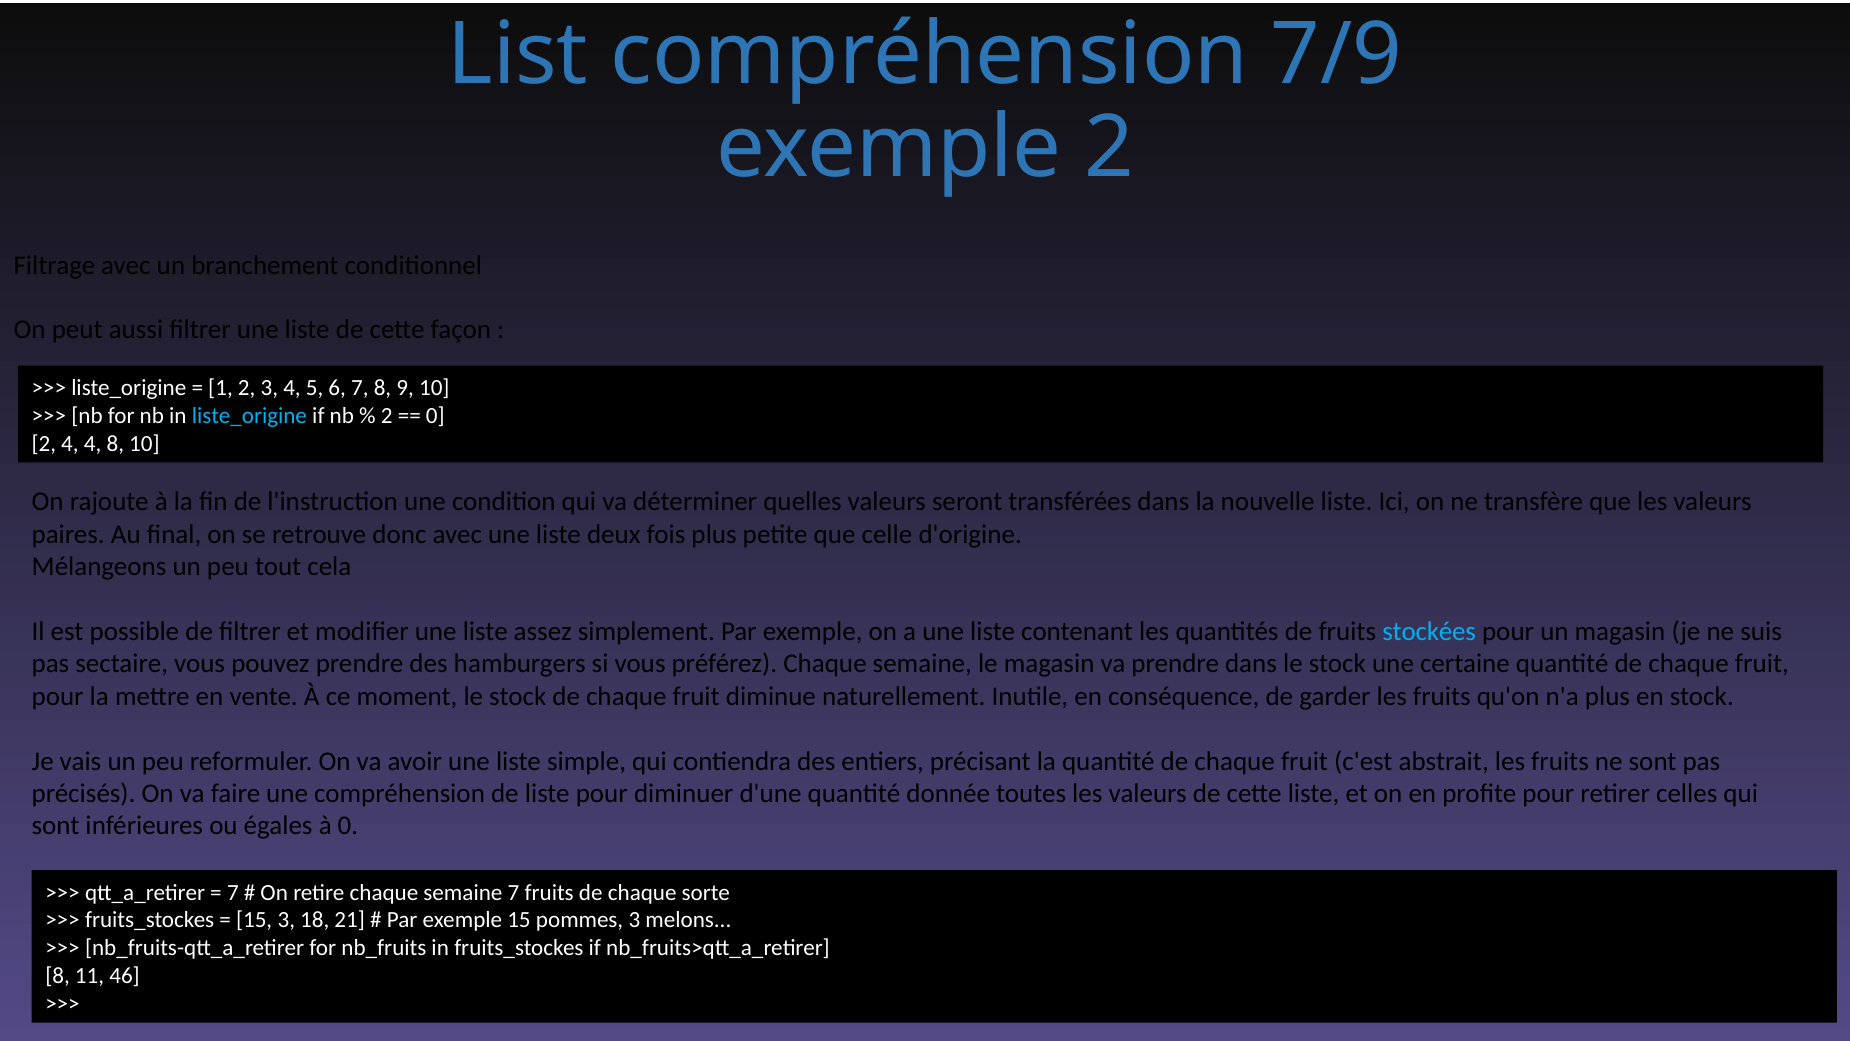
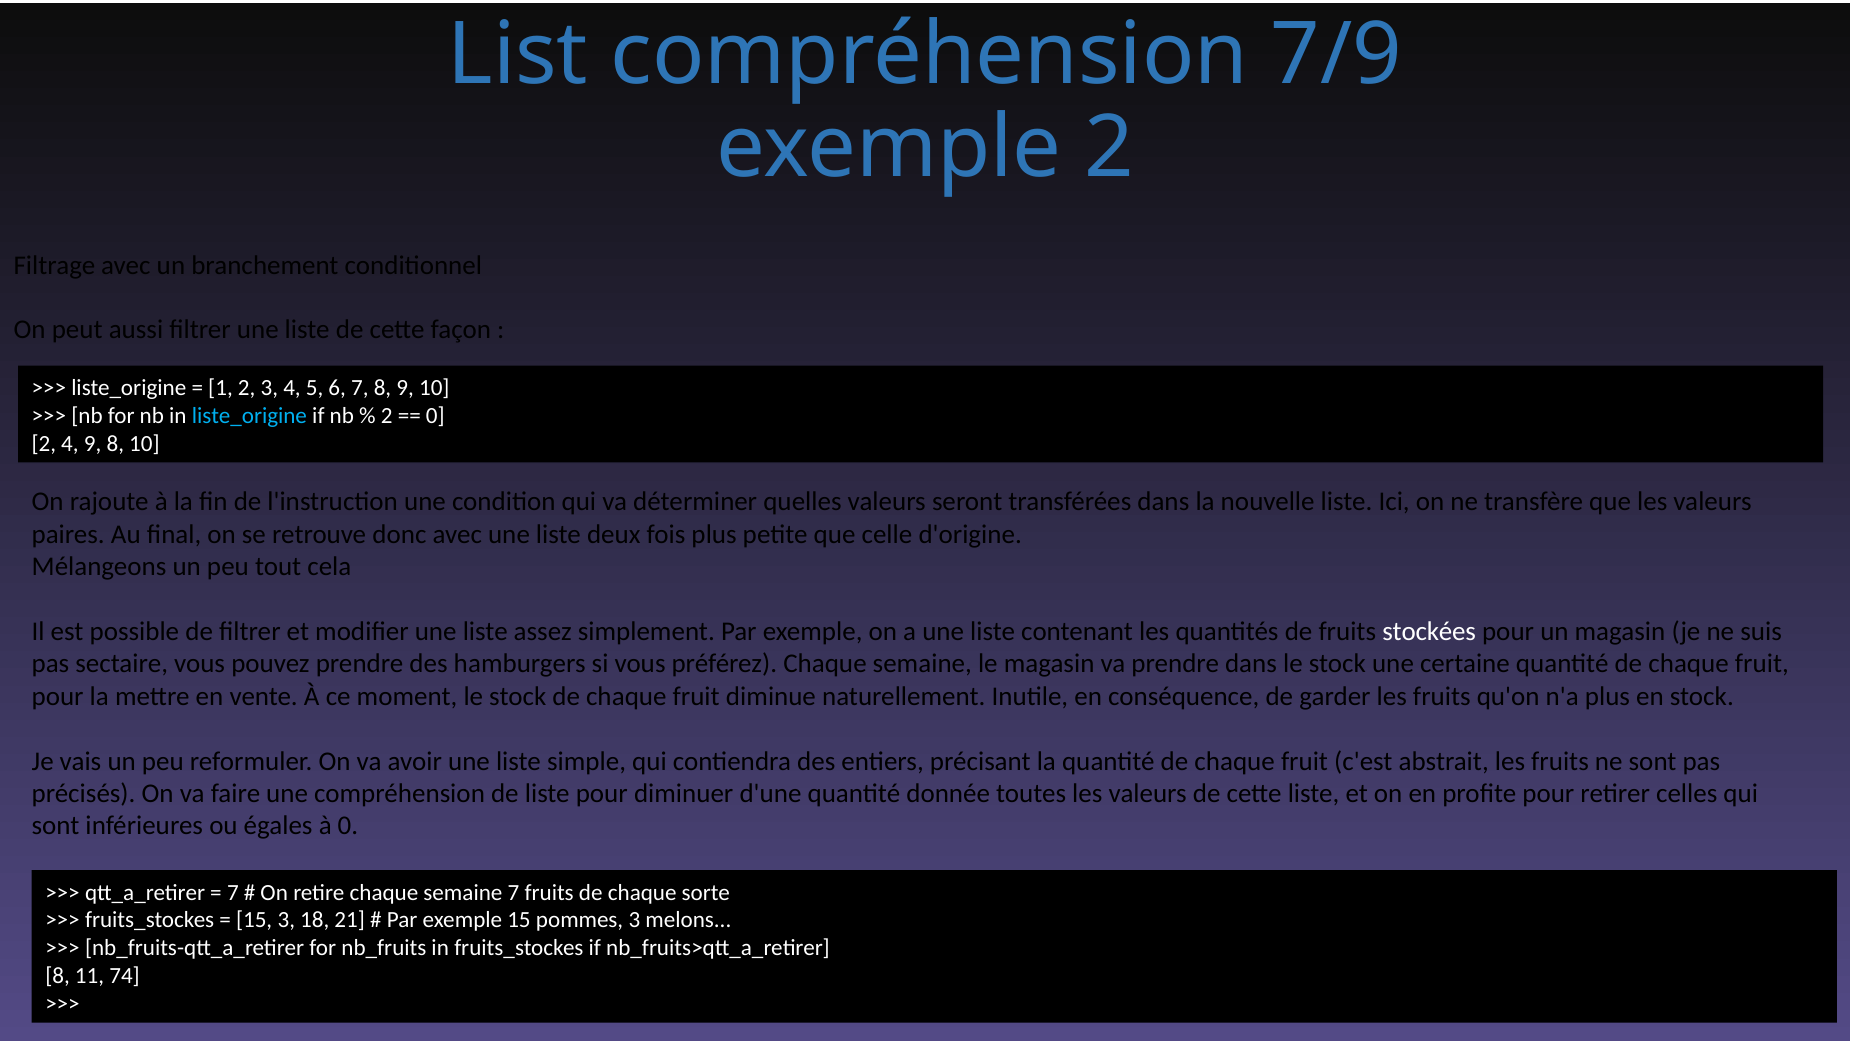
4 4: 4 -> 9
stockées colour: light blue -> white
46: 46 -> 74
